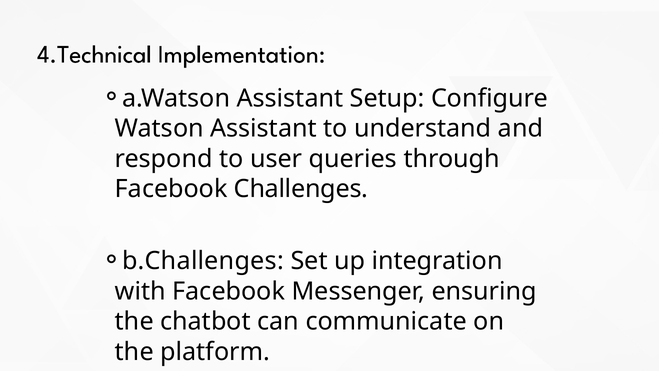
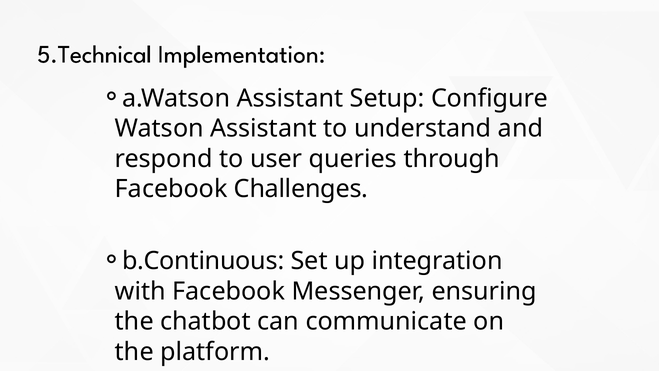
4.Technical: 4.Technical -> 5.Technical
b.Challenges: b.Challenges -> b.Continuous
